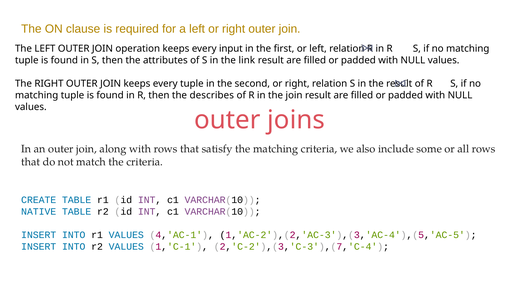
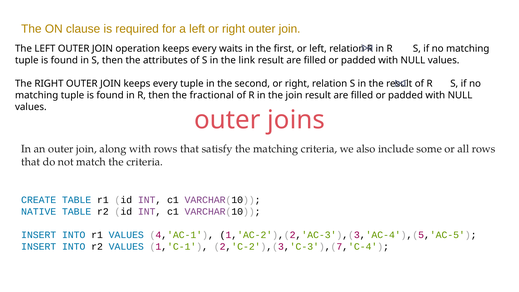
input: input -> waits
describes: describes -> fractional
